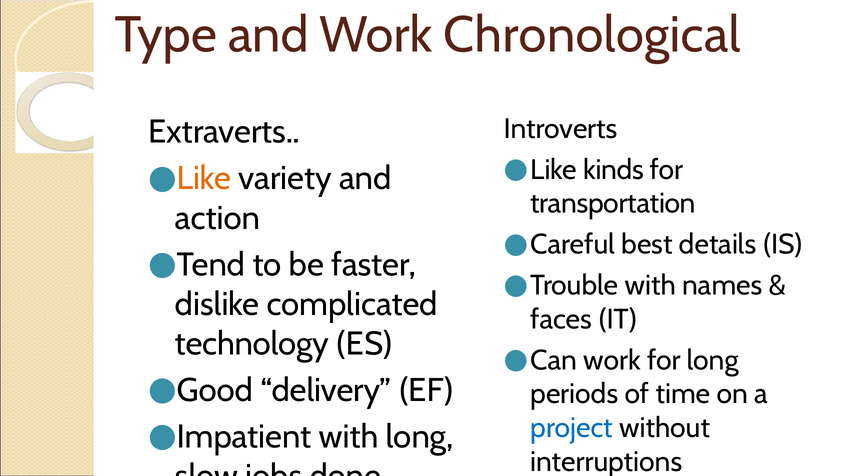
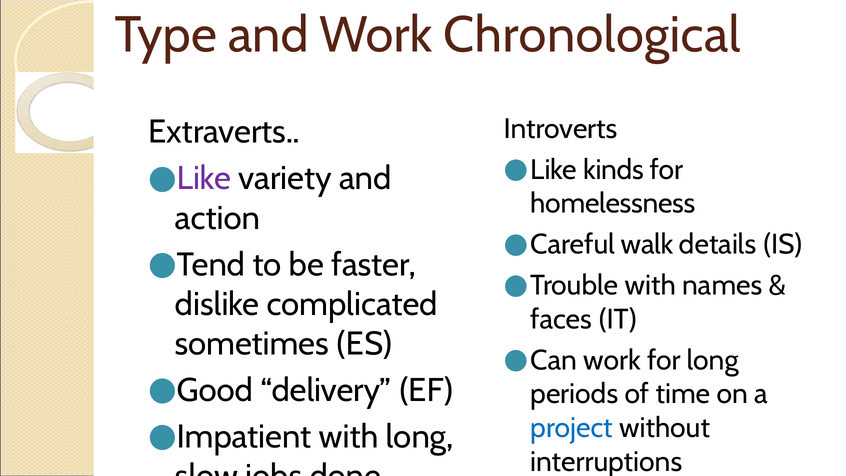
Like at (204, 179) colour: orange -> purple
transportation: transportation -> homelessness
best: best -> walk
technology: technology -> sometimes
